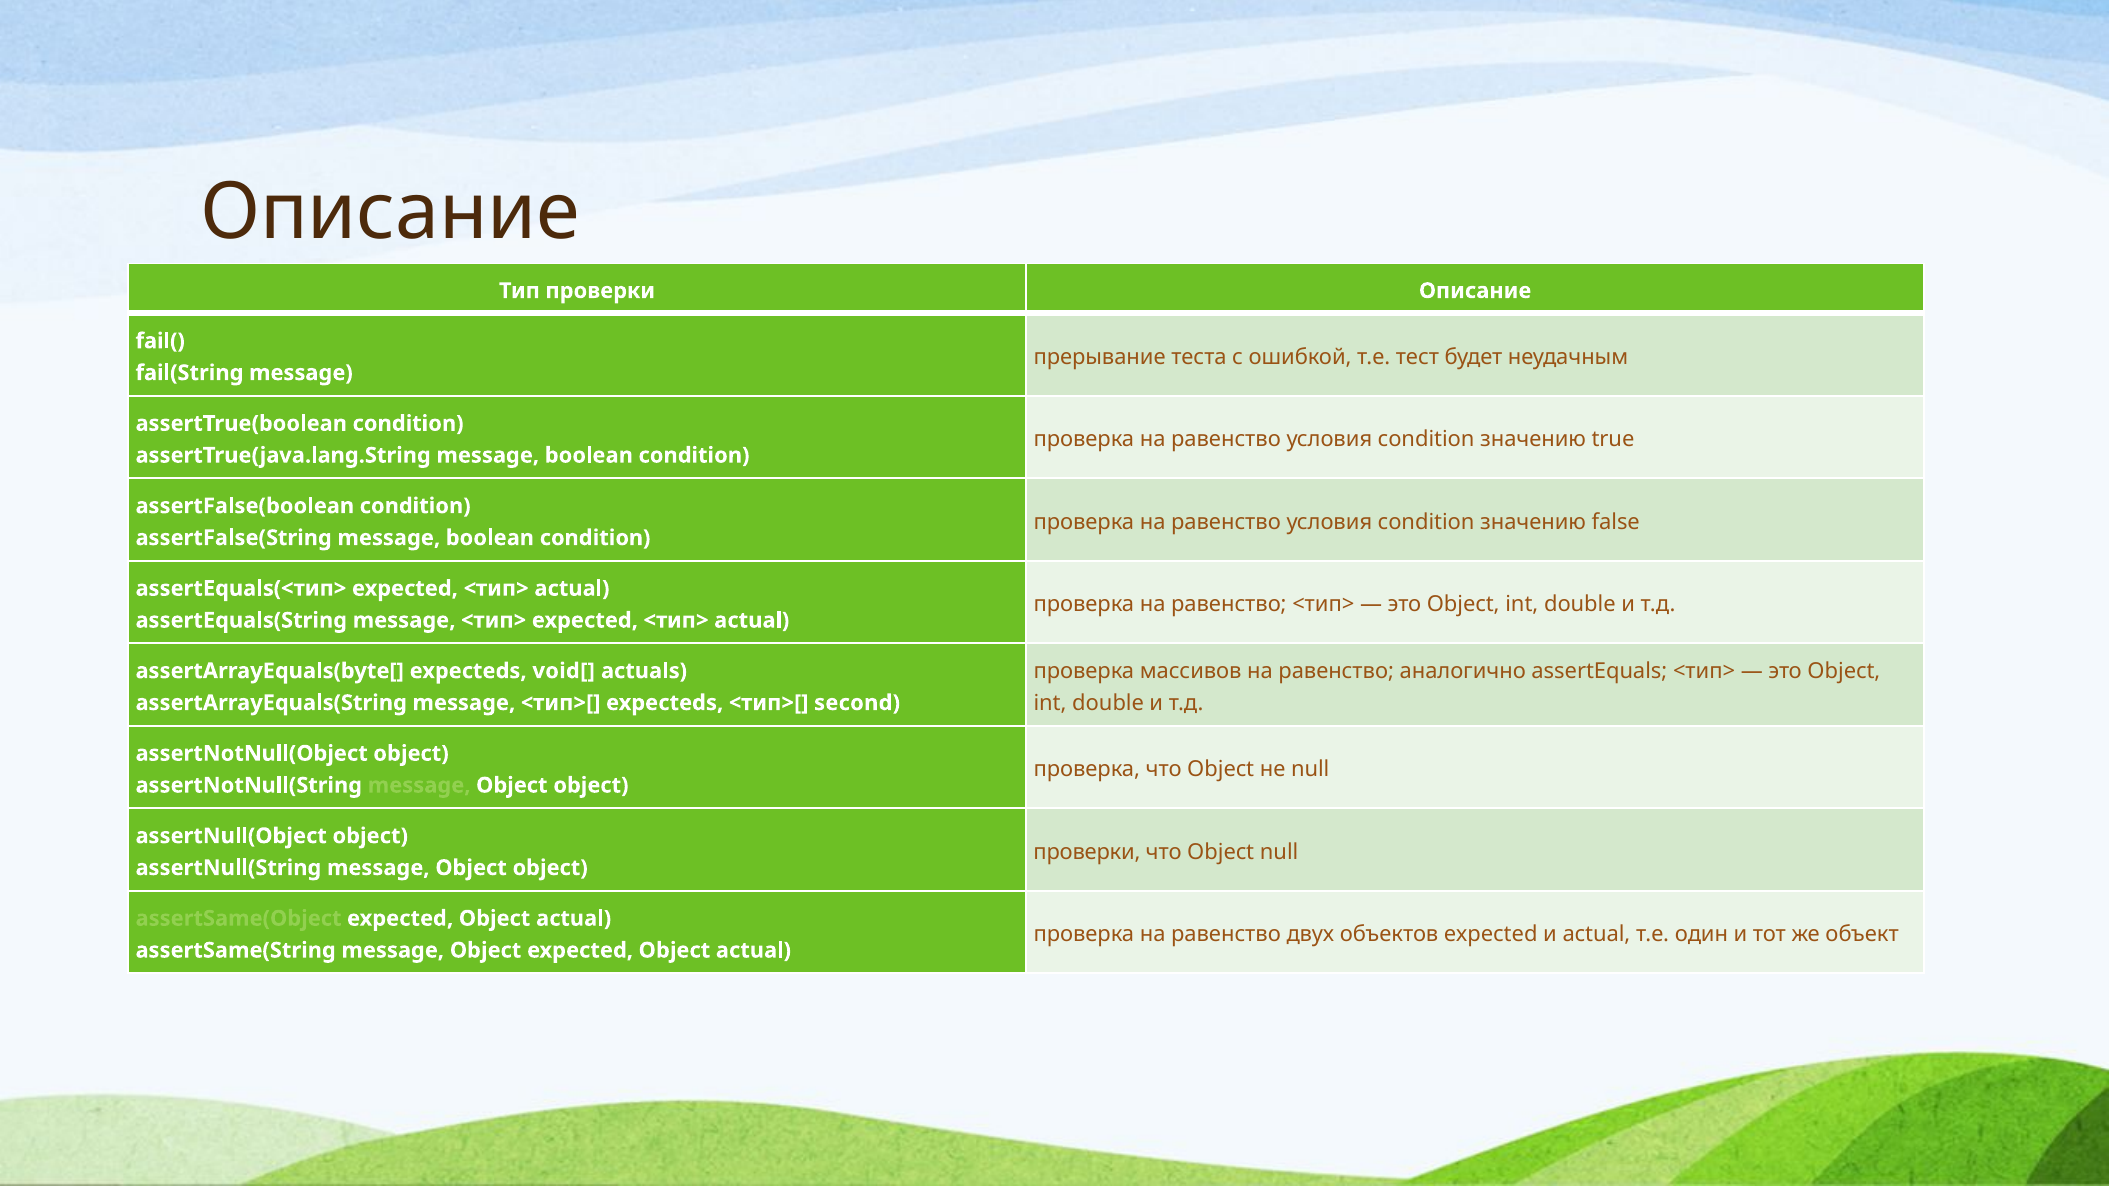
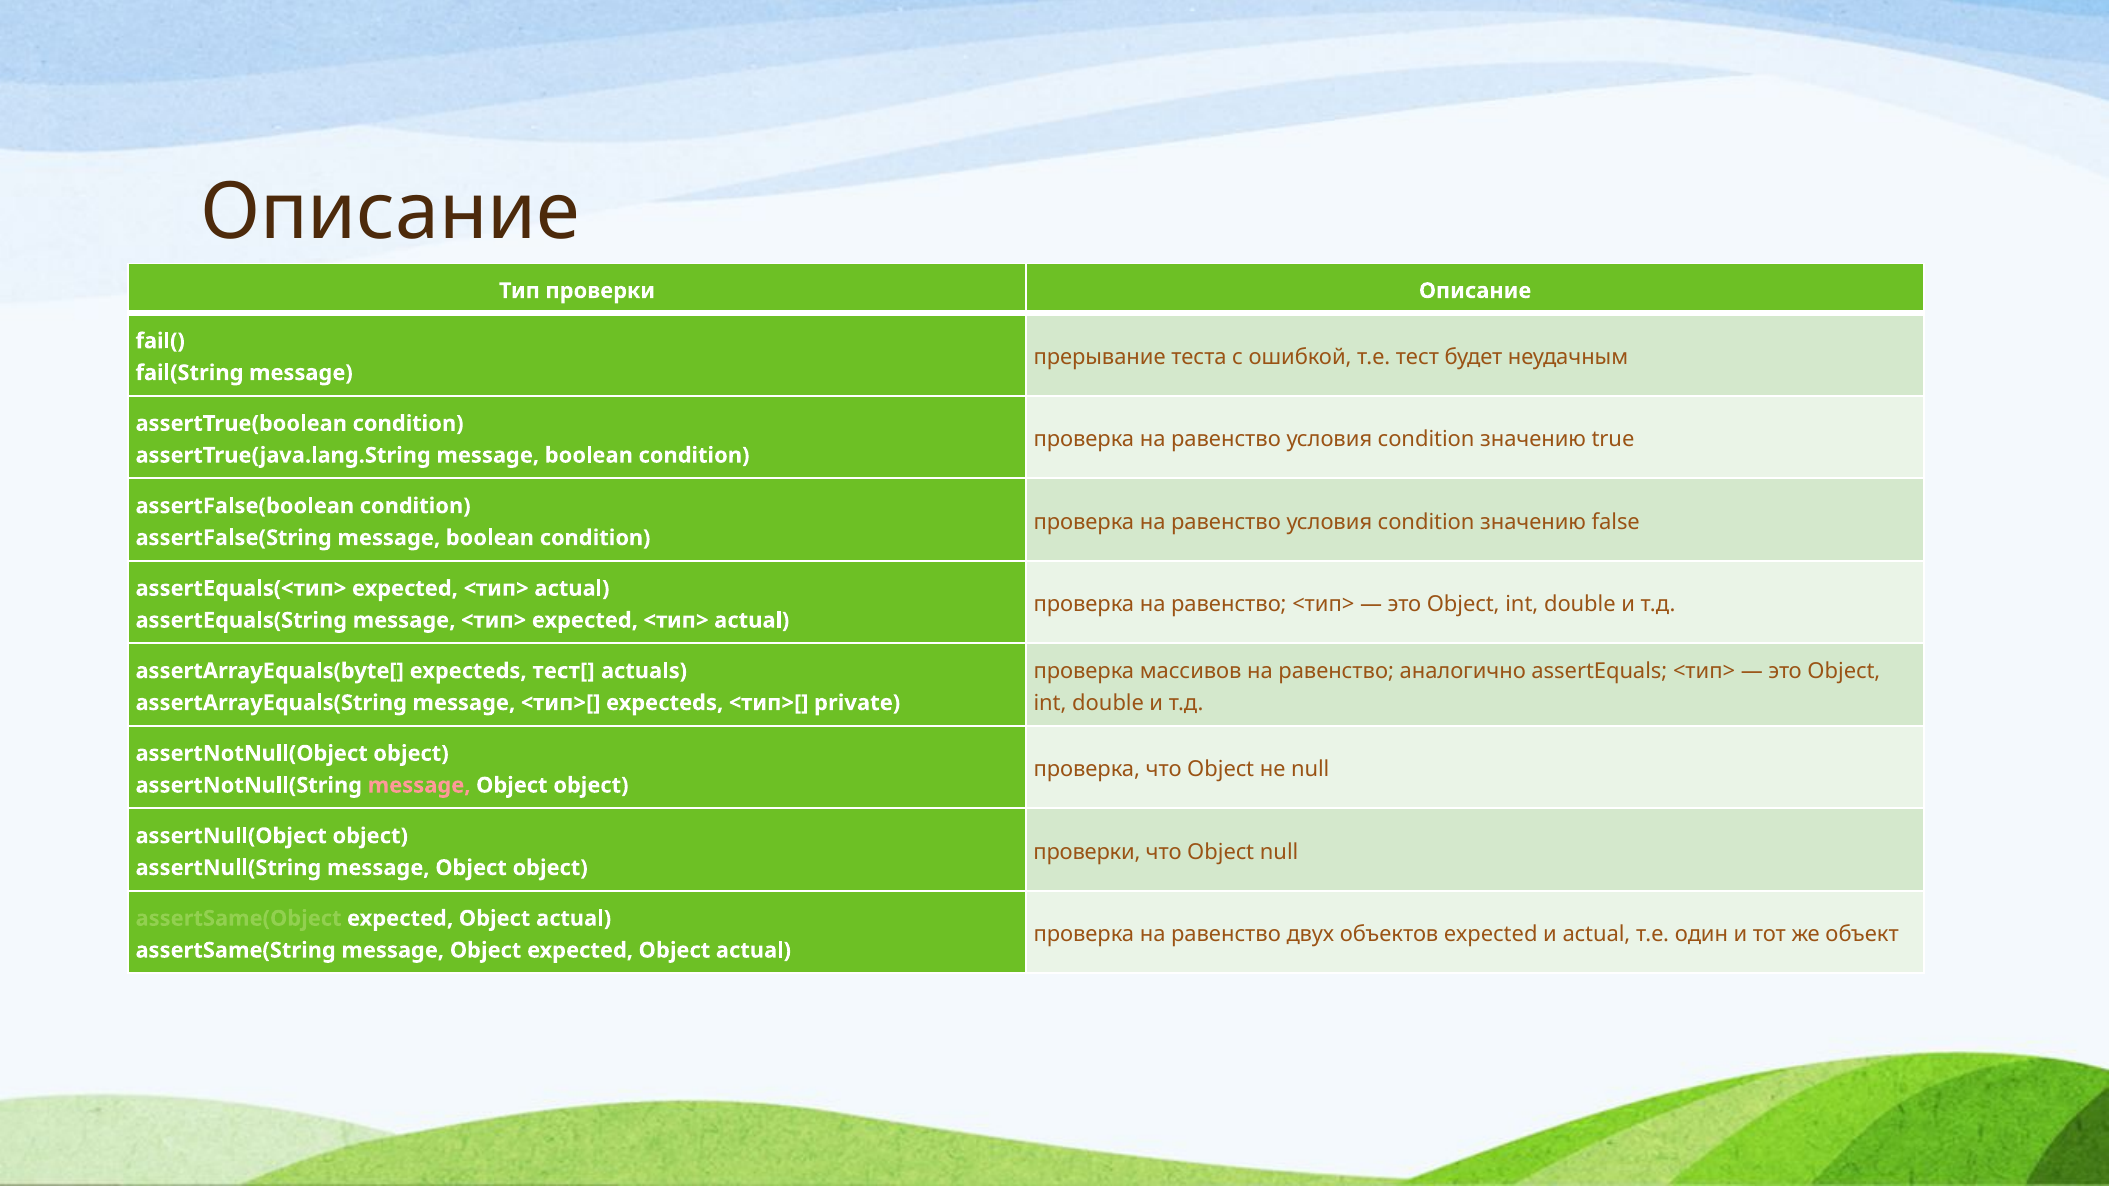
void[: void[ -> тест[
second: second -> private
message at (419, 786) colour: light green -> pink
